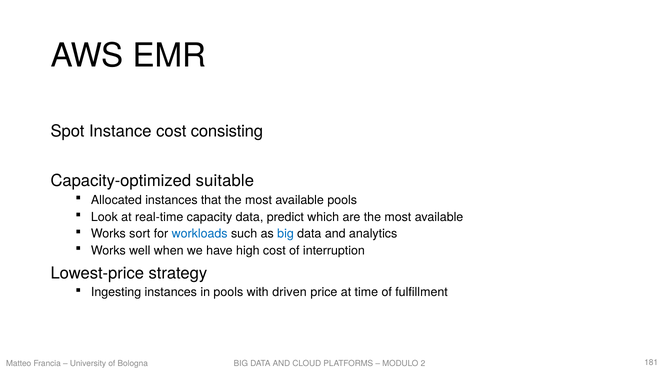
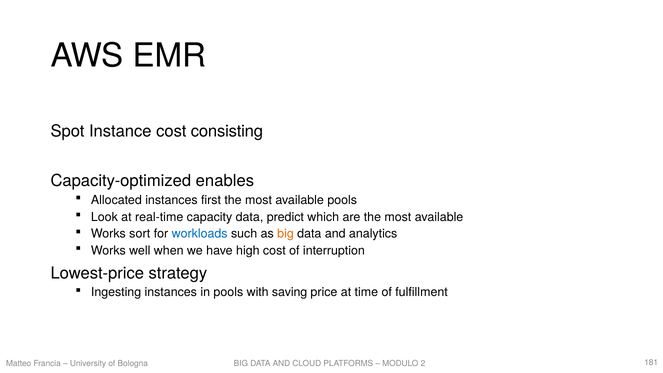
suitable: suitable -> enables
that: that -> first
big at (286, 234) colour: blue -> orange
driven: driven -> saving
